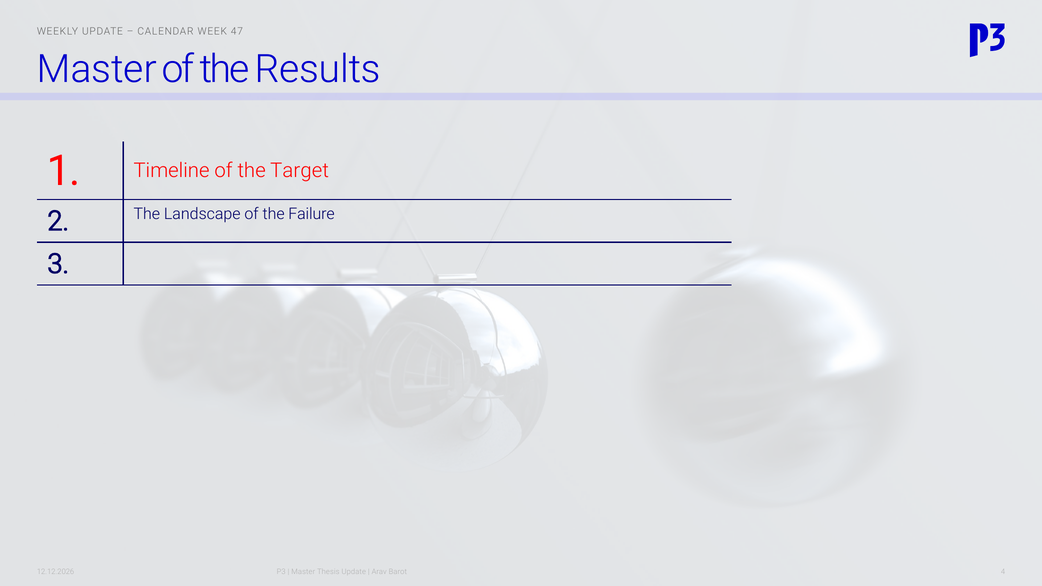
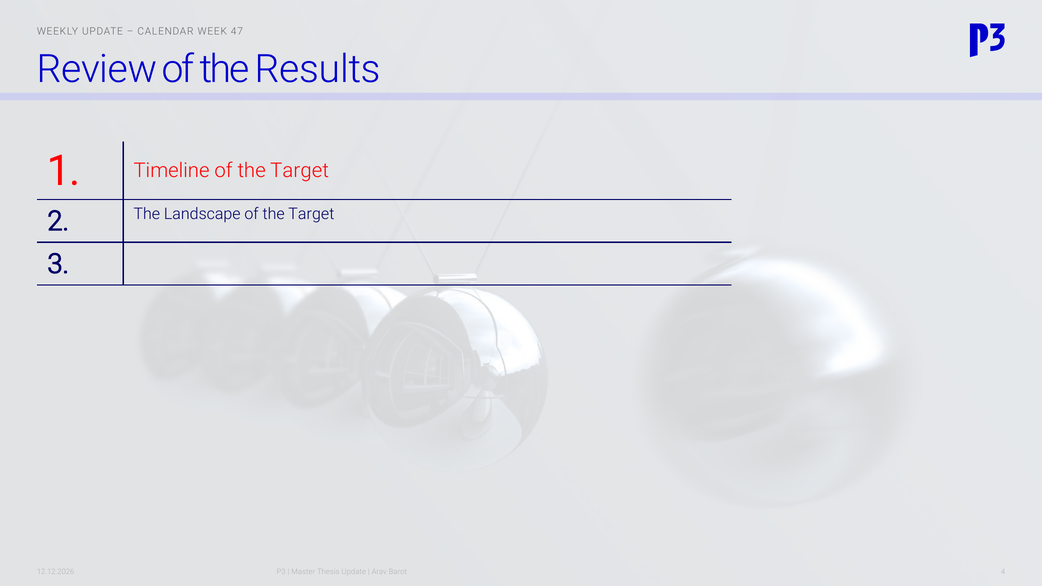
Master at (97, 69): Master -> Review
Landscape of the Failure: Failure -> Target
